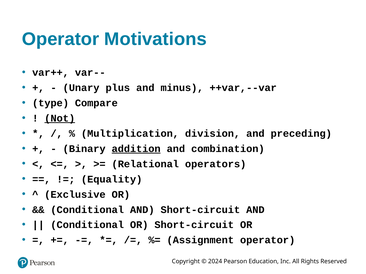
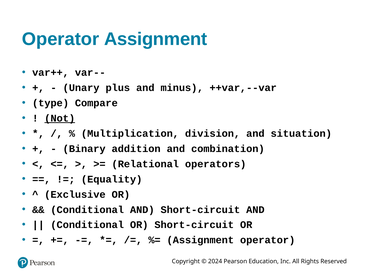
Operator Motivations: Motivations -> Assignment
preceding: preceding -> situation
addition underline: present -> none
